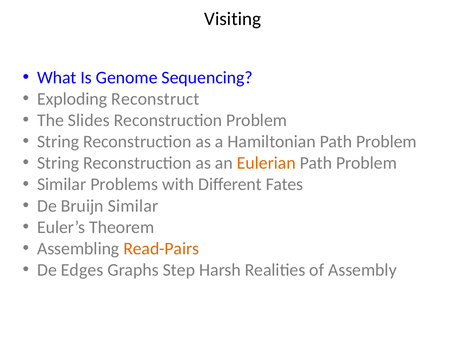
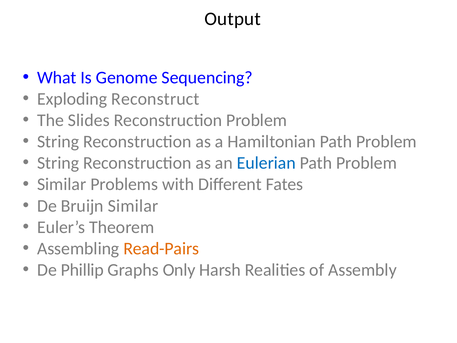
Visiting: Visiting -> Output
Eulerian colour: orange -> blue
Edges: Edges -> Phillip
Step: Step -> Only
